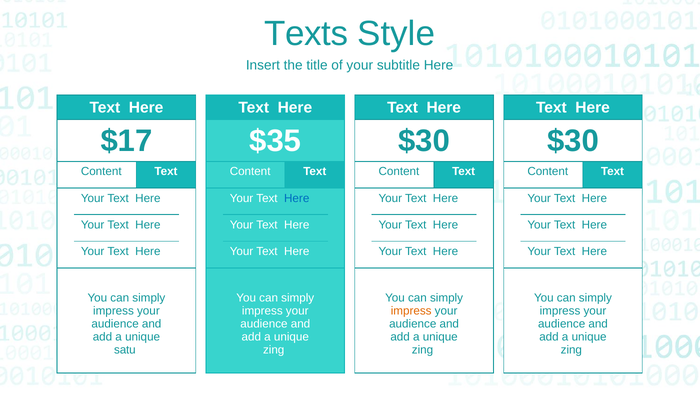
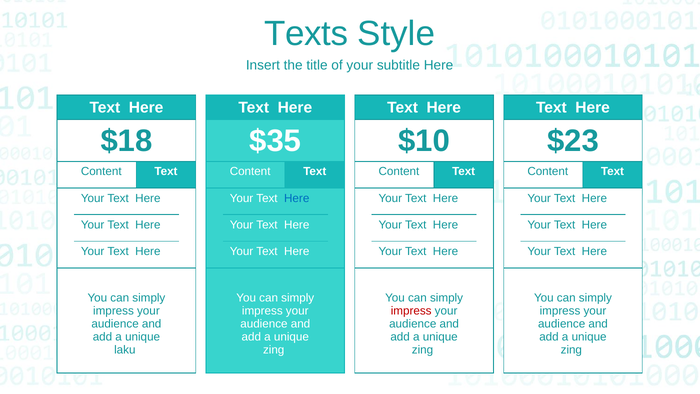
$17: $17 -> $18
$30 at (424, 141): $30 -> $10
$30 at (573, 141): $30 -> $23
impress at (411, 311) colour: orange -> red
satu: satu -> laku
